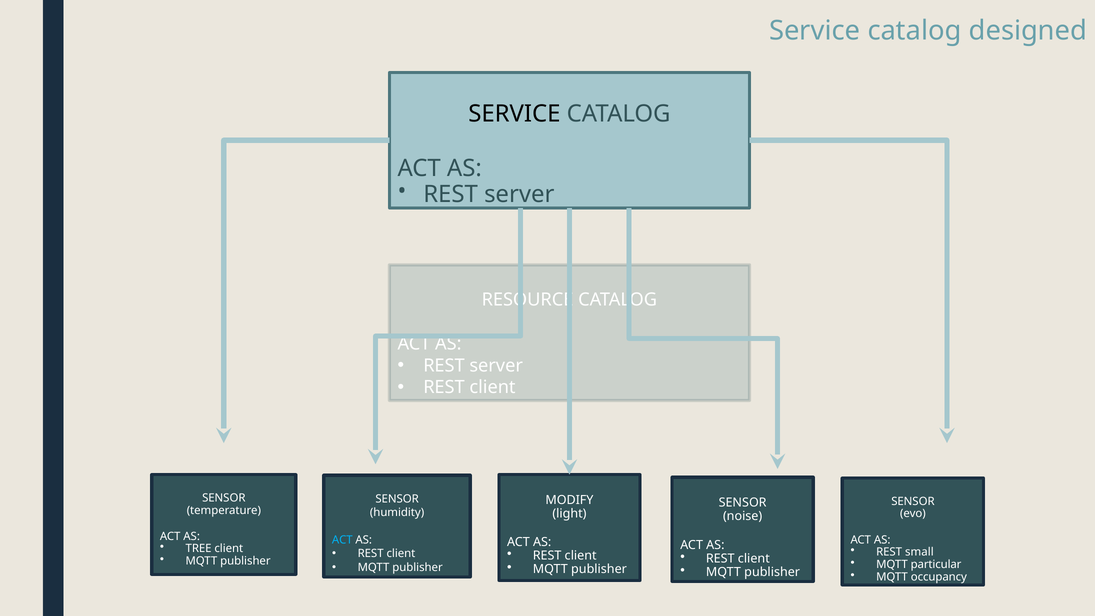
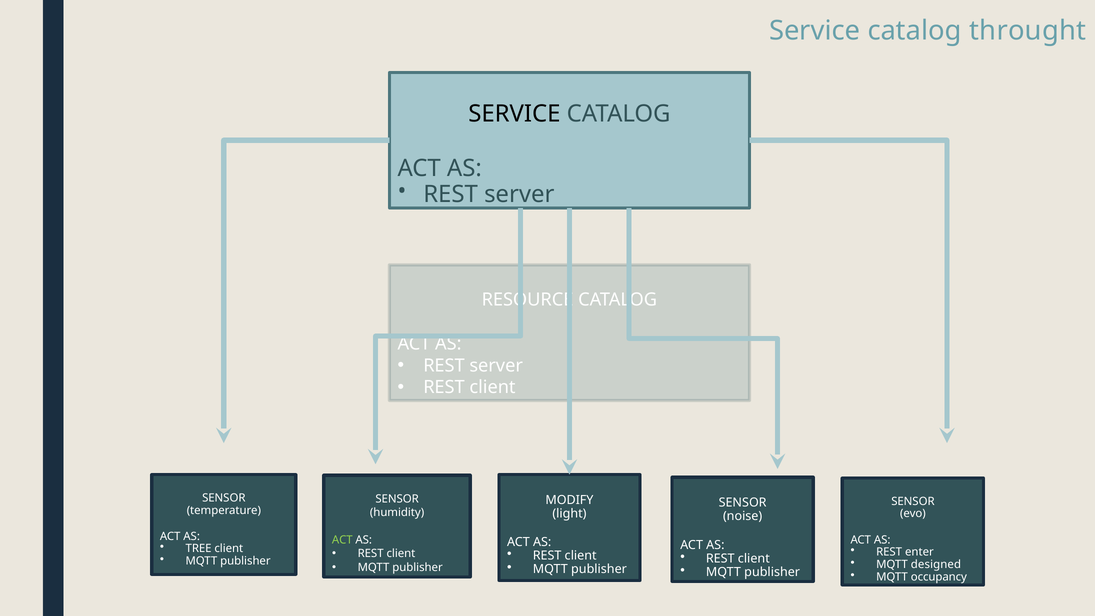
designed: designed -> throught
ACT at (342, 540) colour: light blue -> light green
small: small -> enter
particular: particular -> designed
